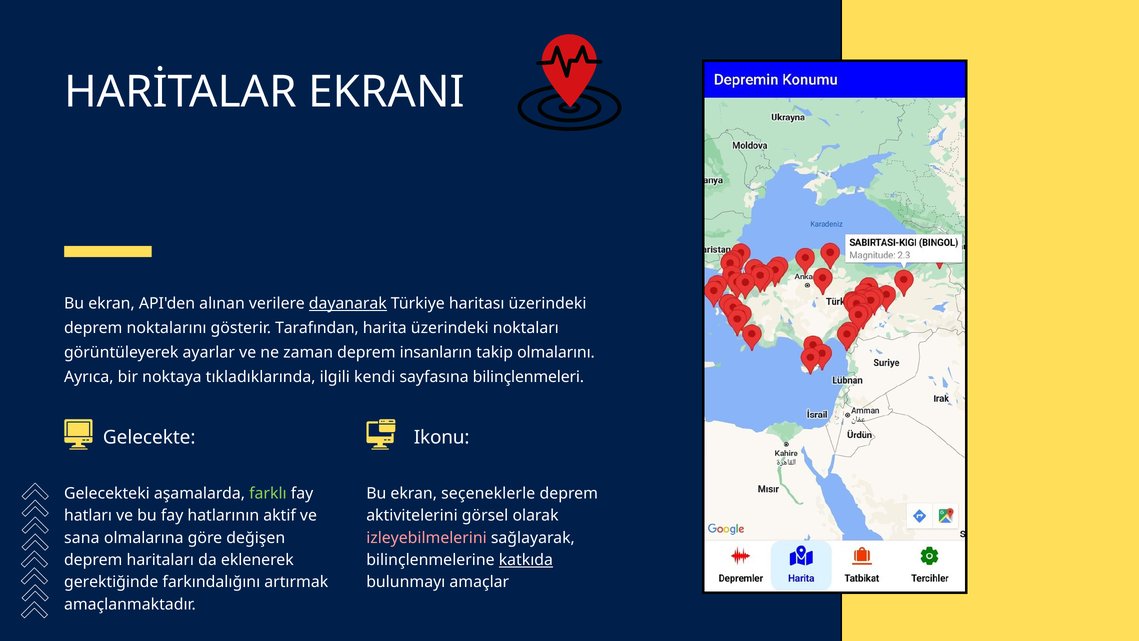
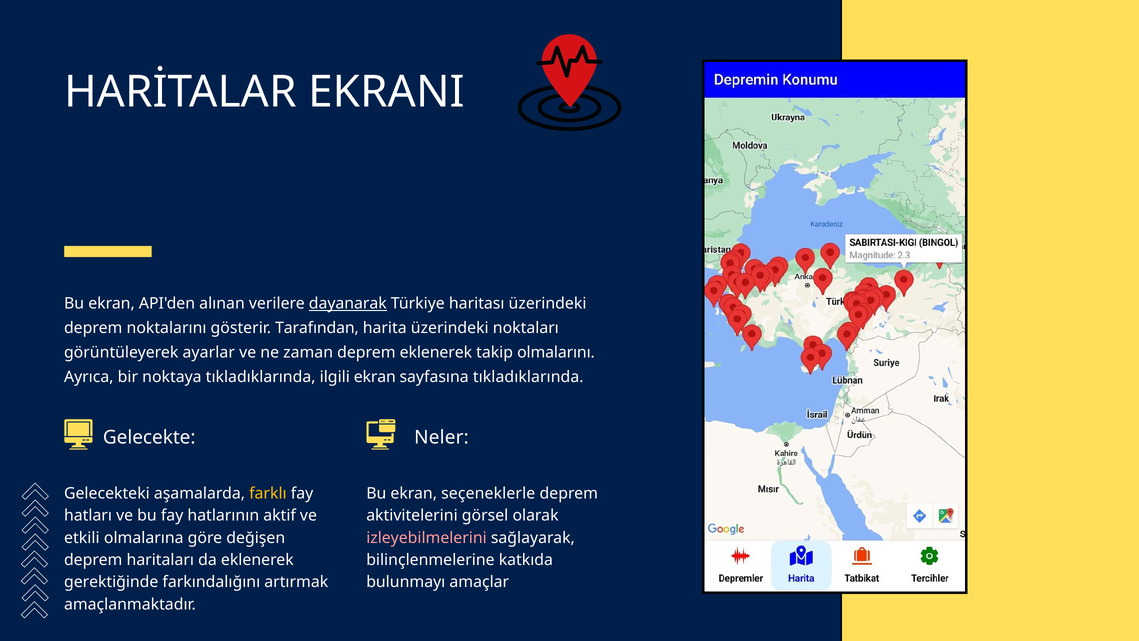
deprem insanların: insanların -> eklenerek
ilgili kendi: kendi -> ekran
sayfasına bilinçlenmeleri: bilinçlenmeleri -> tıkladıklarında
Ikonu: Ikonu -> Neler
farklı colour: light green -> yellow
sana: sana -> etkili
katkıda underline: present -> none
